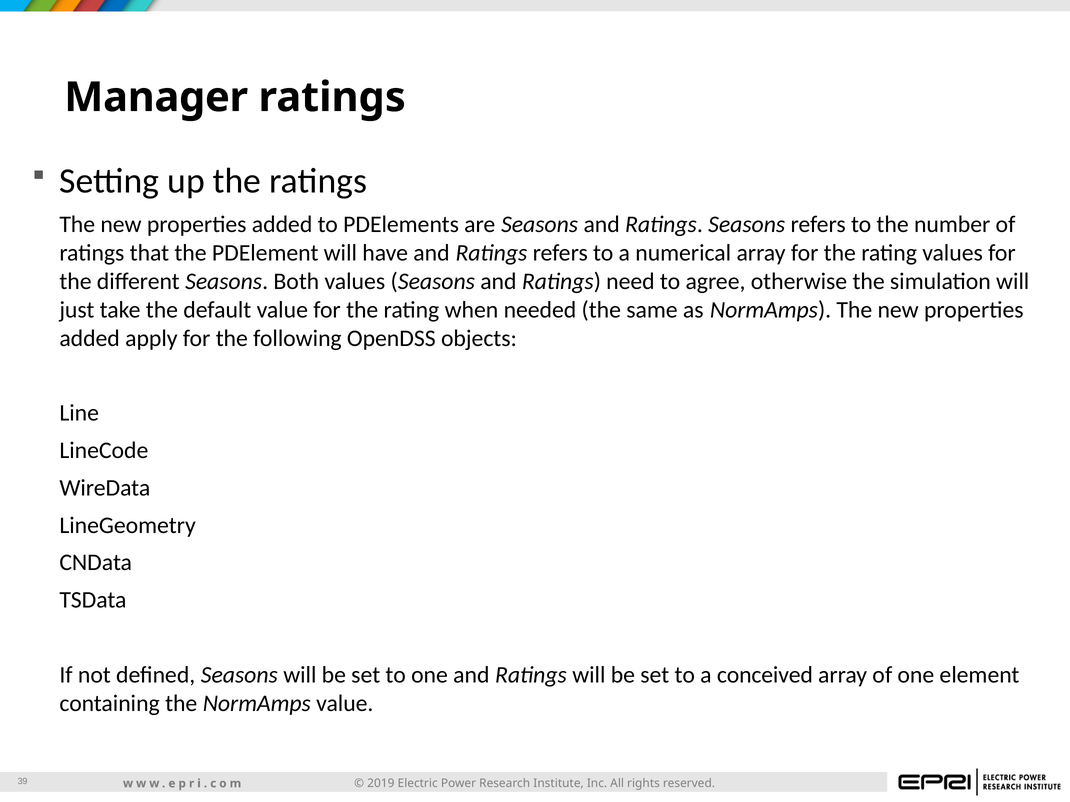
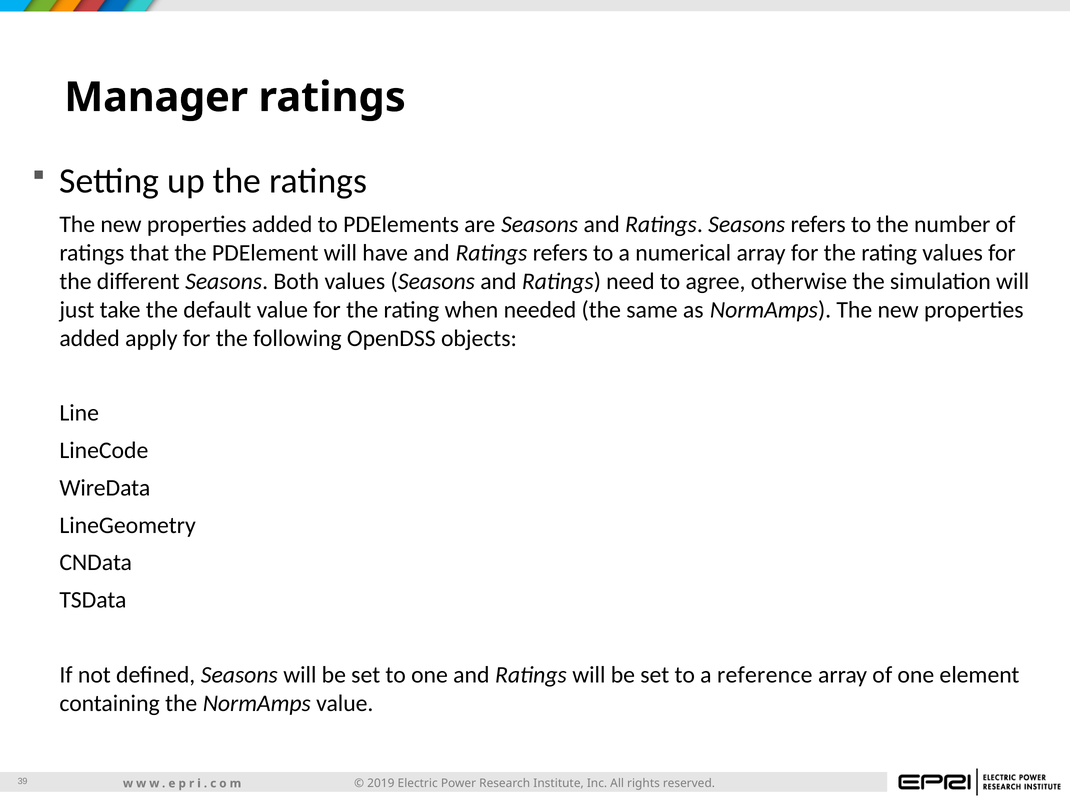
conceived: conceived -> reference
